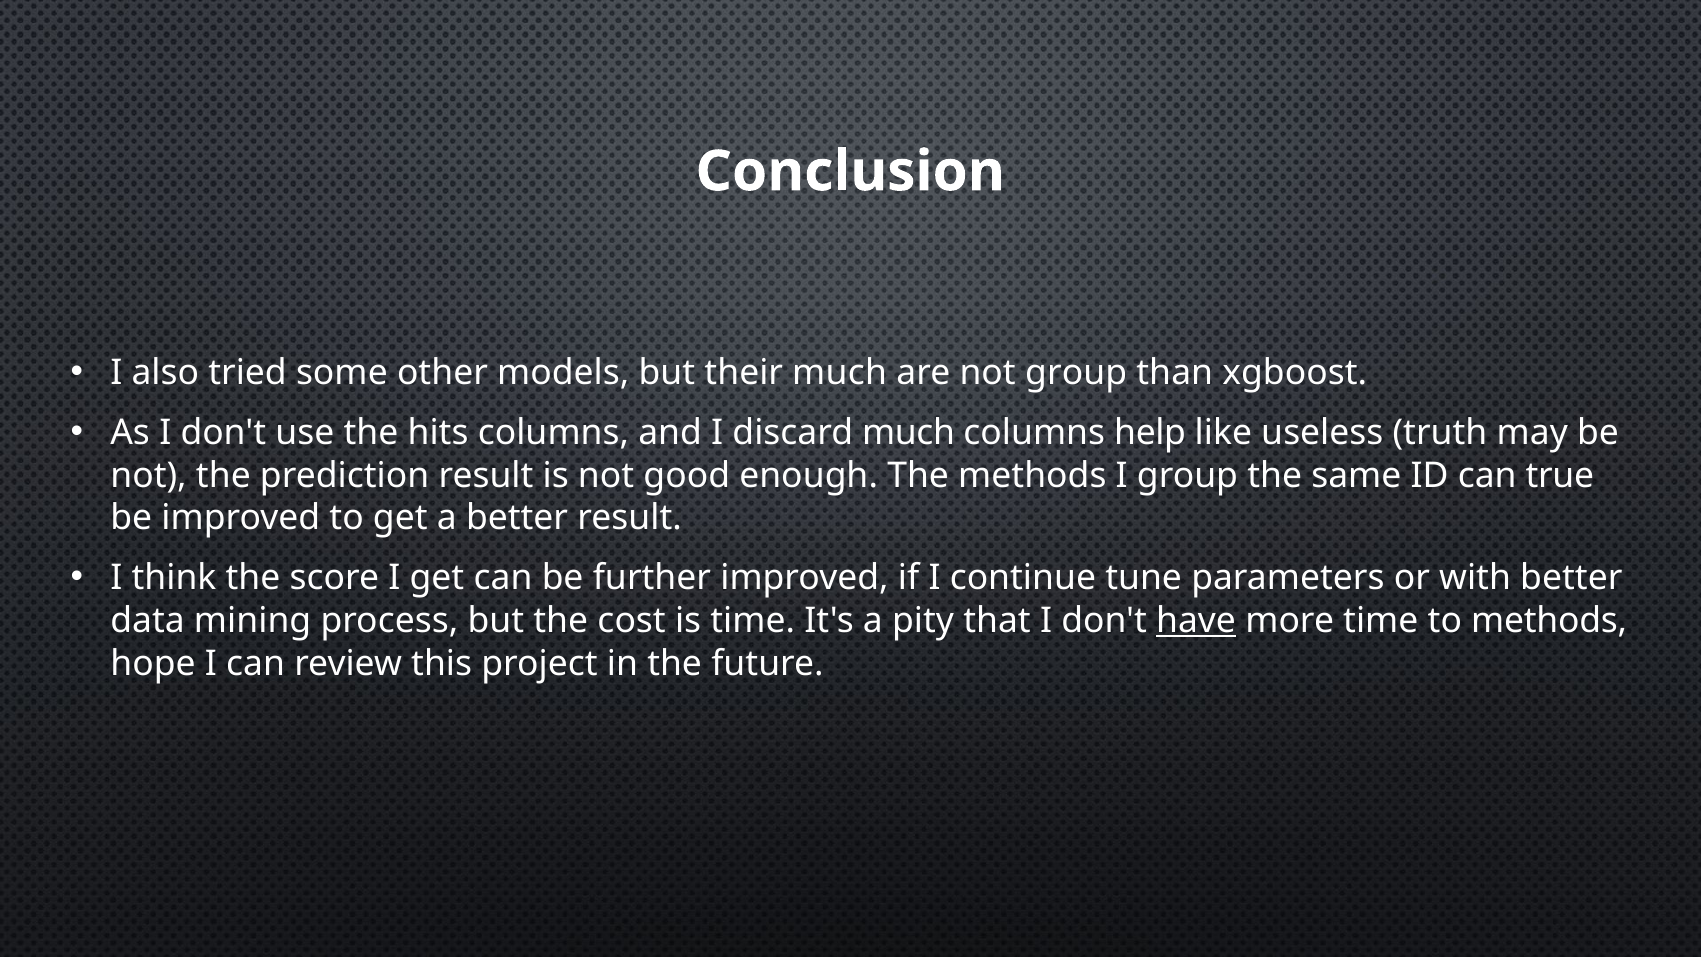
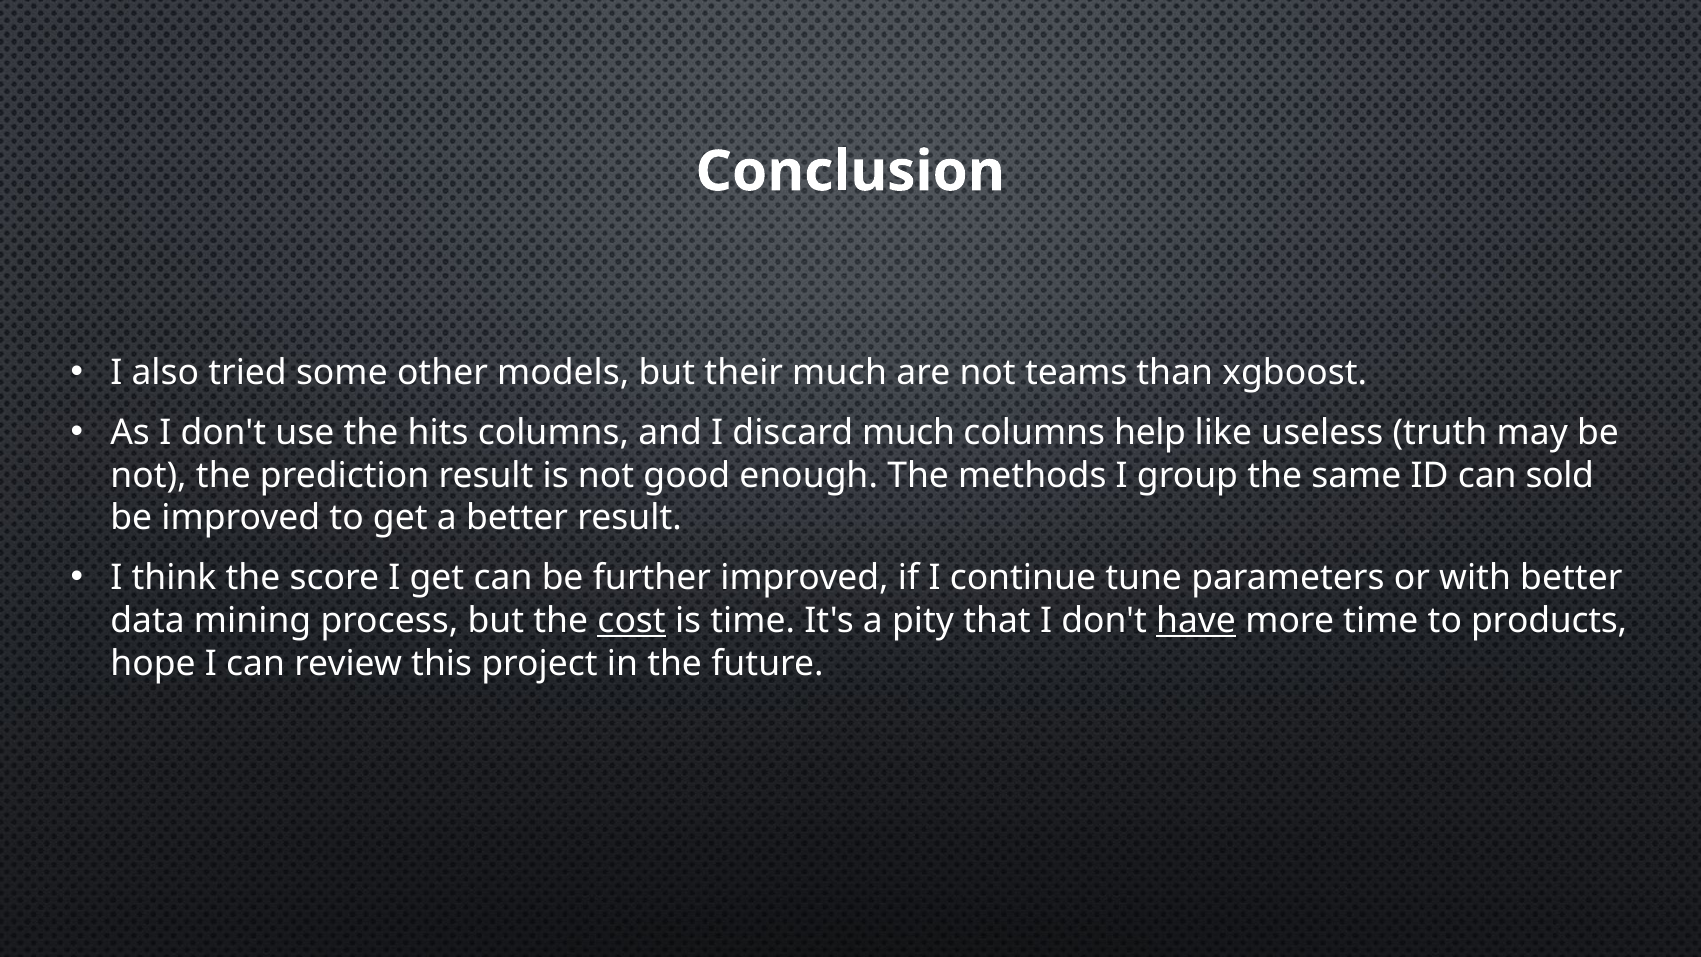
not group: group -> teams
true: true -> sold
cost underline: none -> present
to methods: methods -> products
